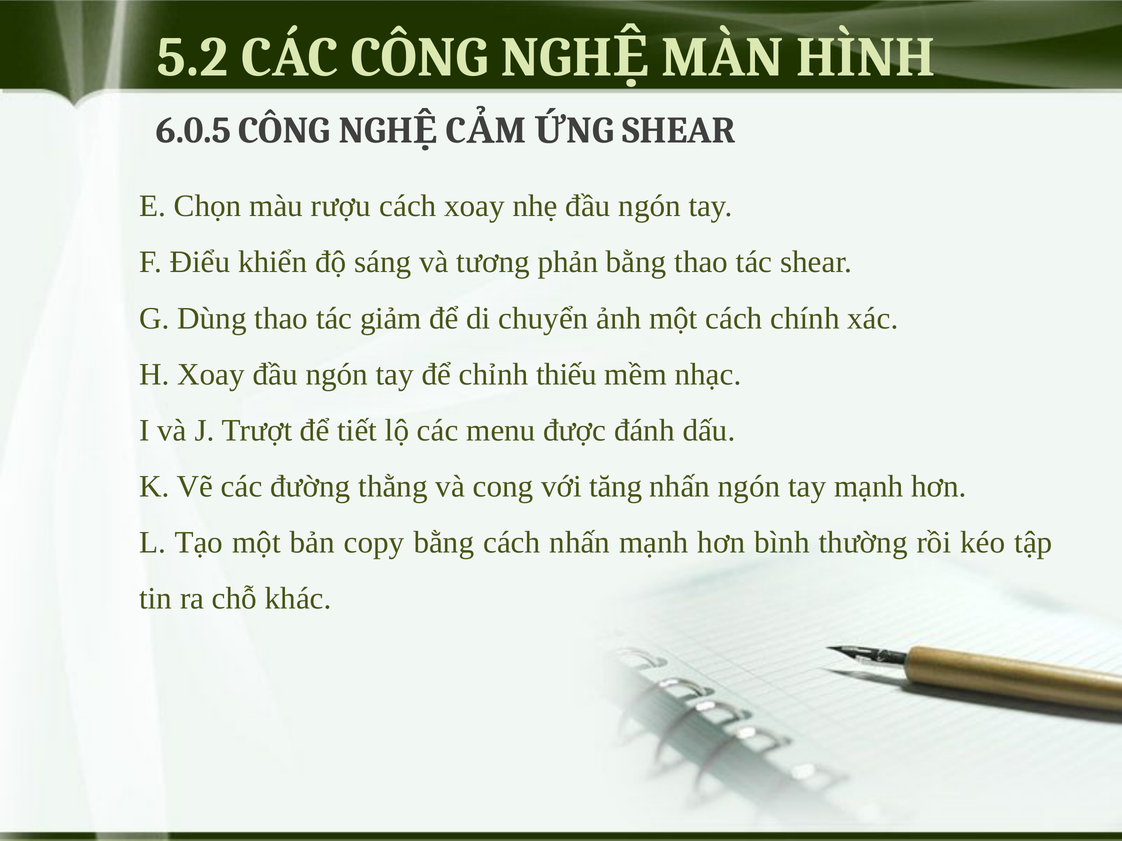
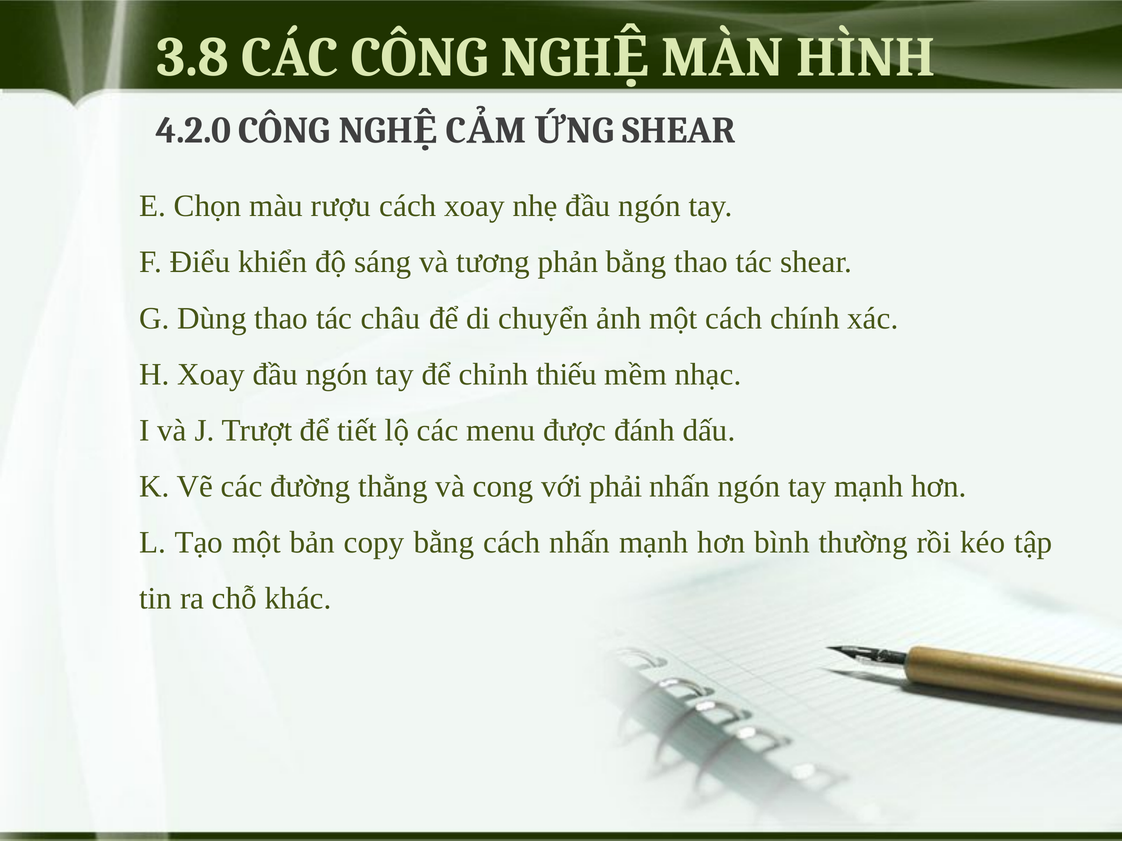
5.2: 5.2 -> 3.8
6.0.5: 6.0.5 -> 4.2.0
giảm: giảm -> châu
tăng: tăng -> phải
